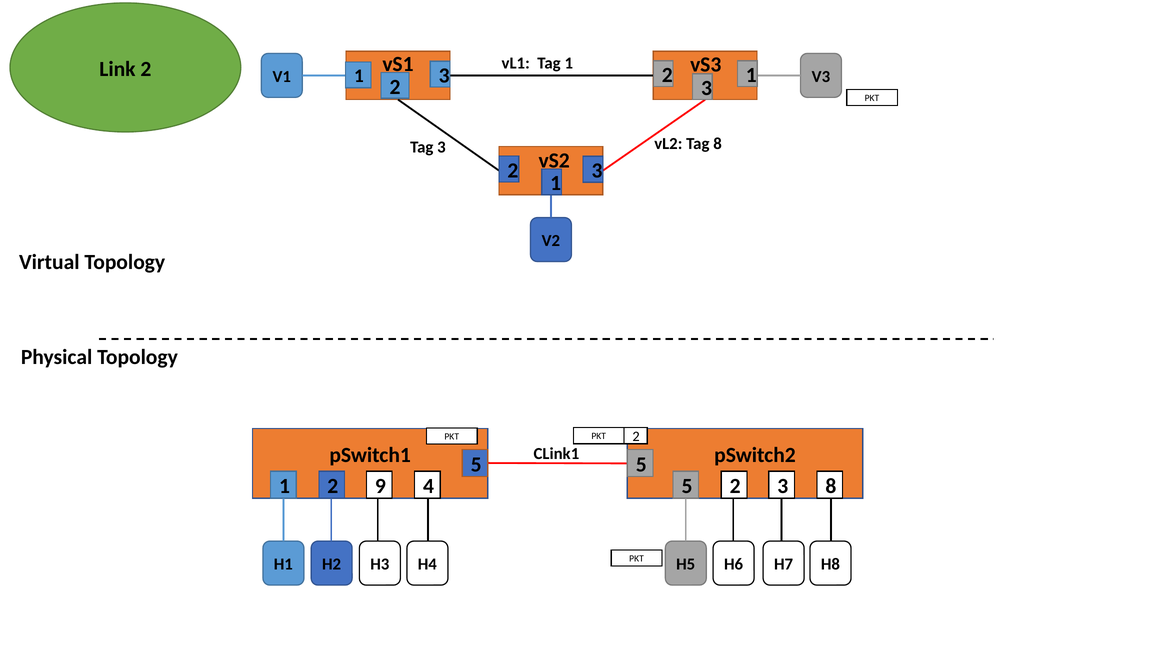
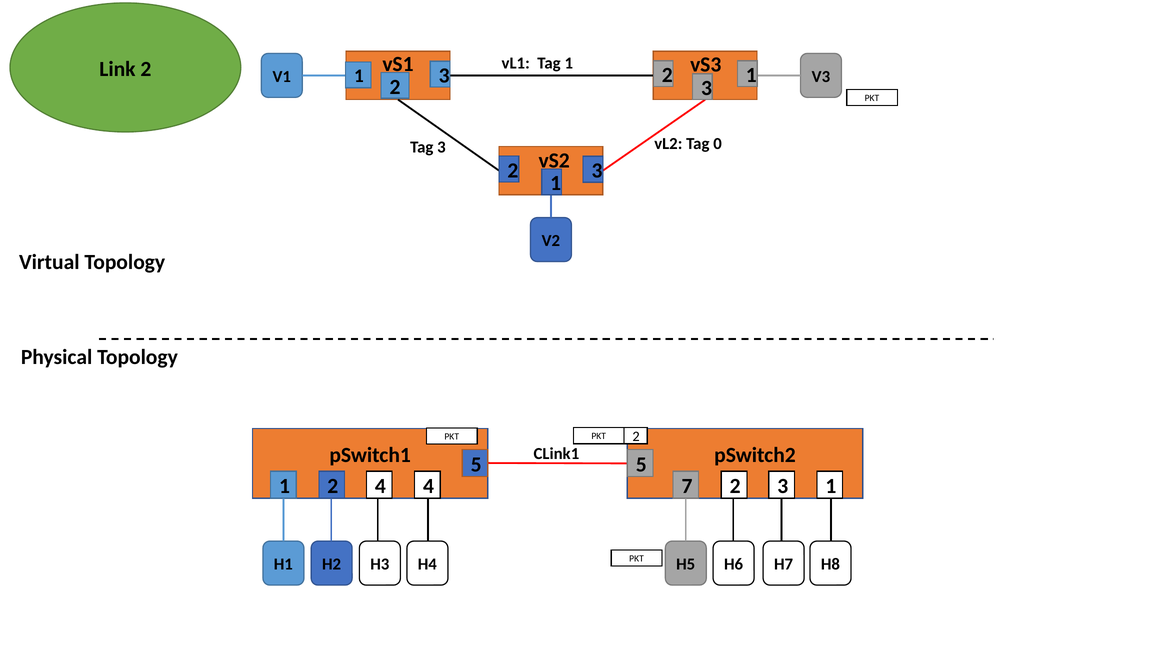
Tag 8: 8 -> 0
2 9: 9 -> 4
4 5: 5 -> 7
8 at (831, 486): 8 -> 1
